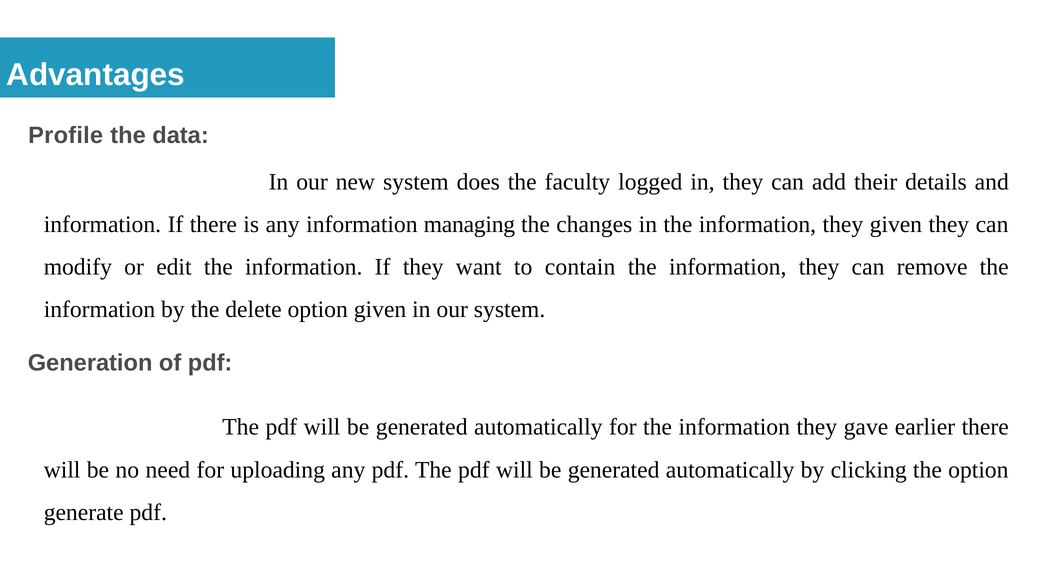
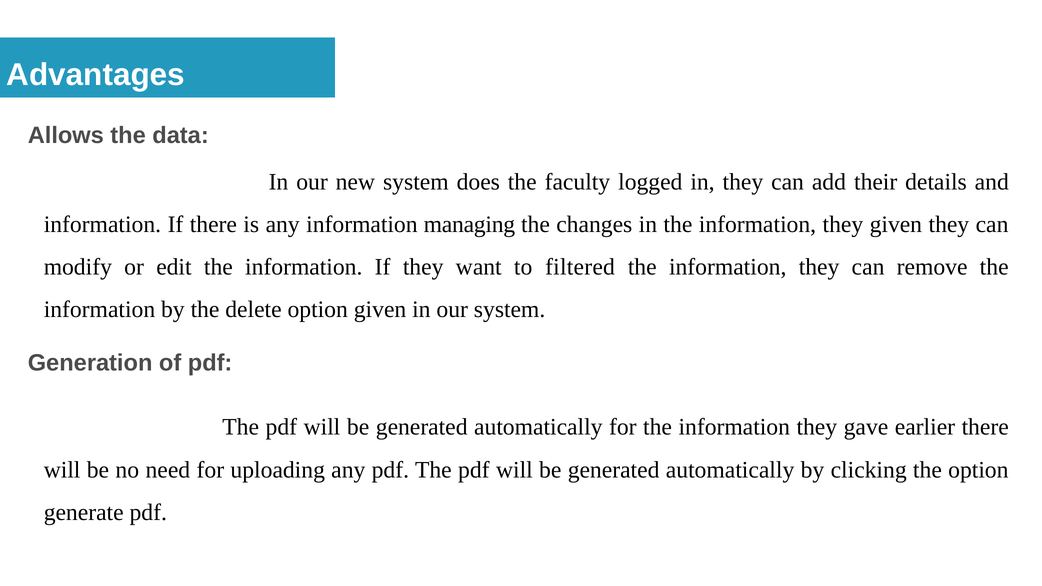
Profile: Profile -> Allows
contain: contain -> filtered
